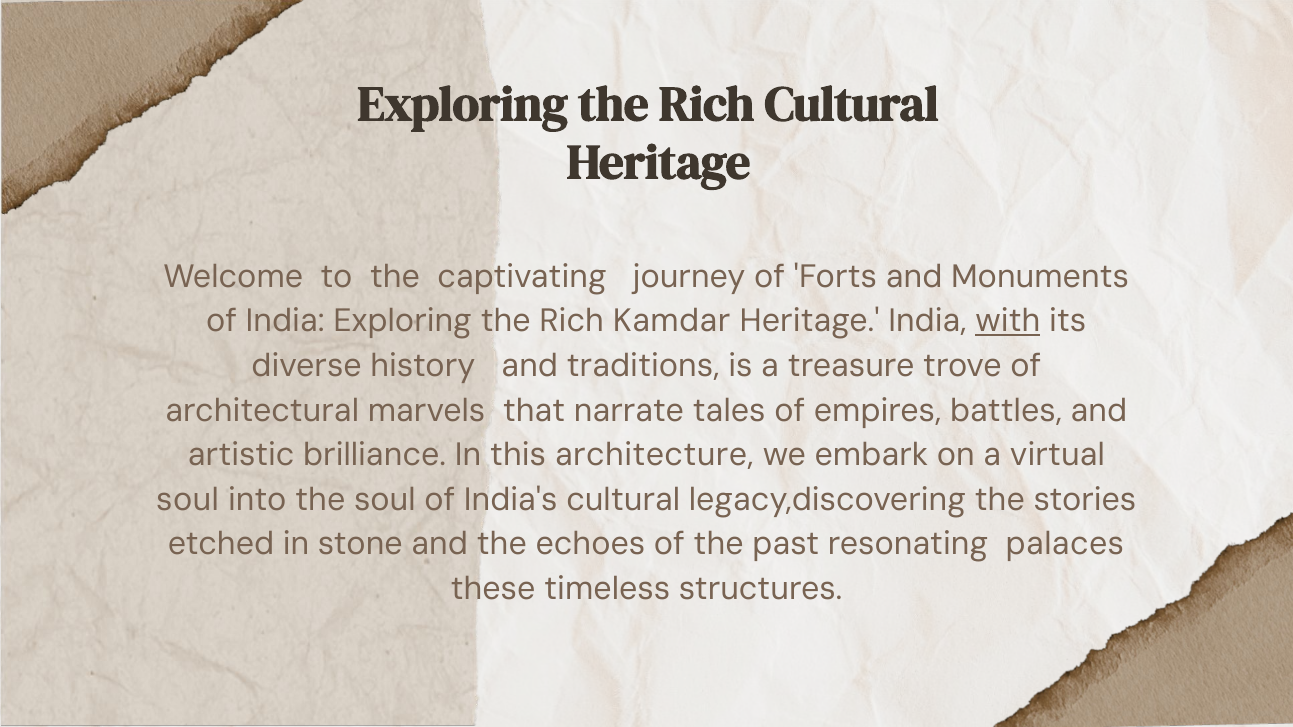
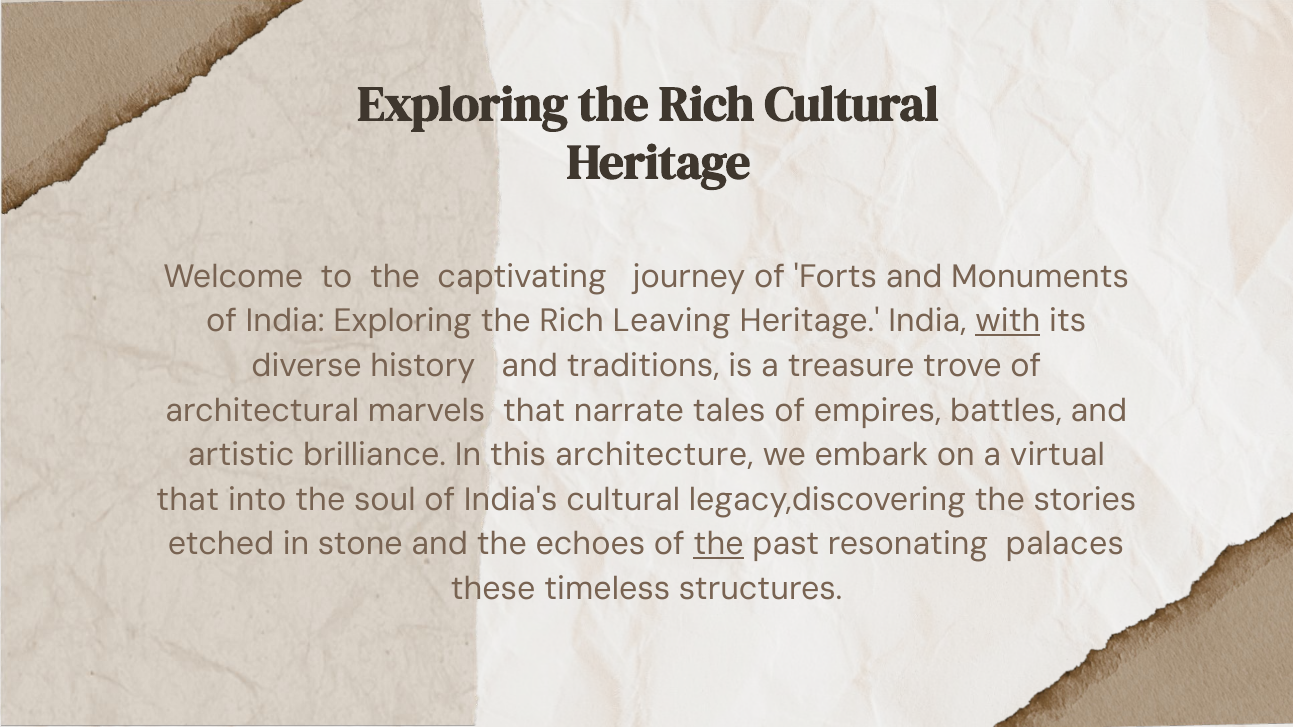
Kamdar: Kamdar -> Leaving
soul at (188, 500): soul -> that
the at (719, 544) underline: none -> present
